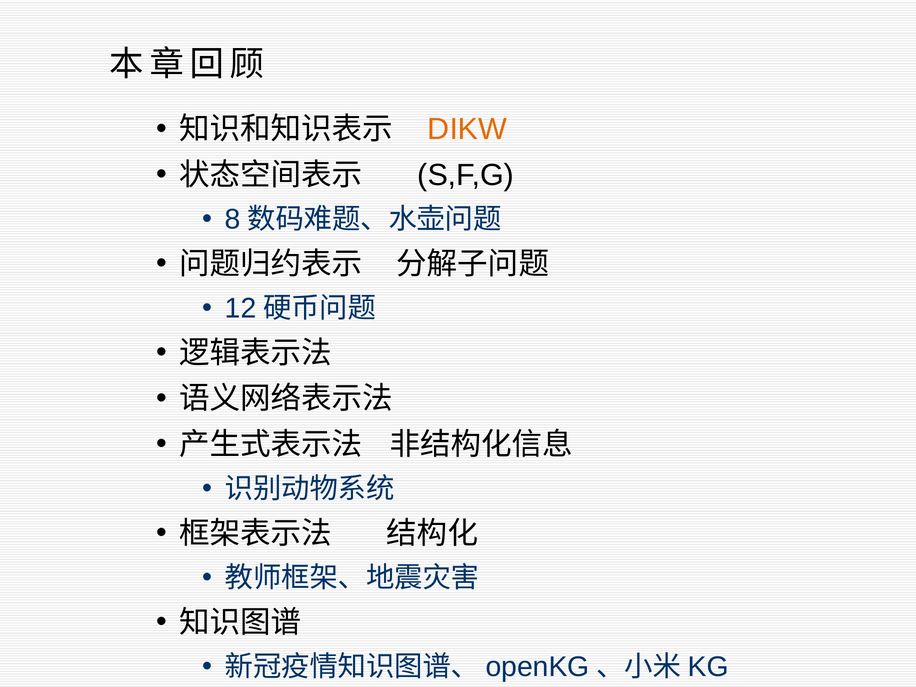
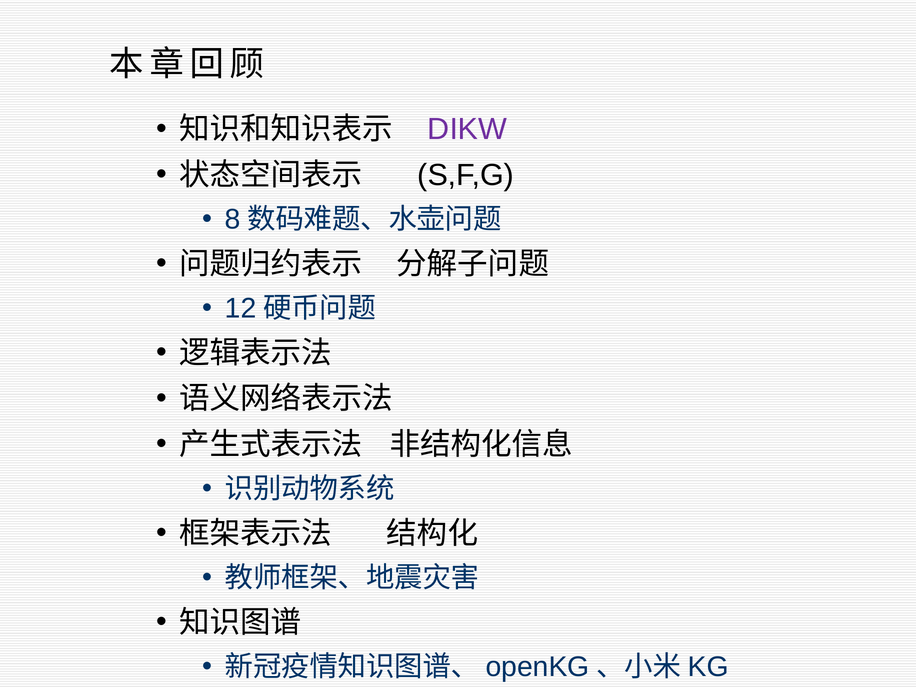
DIKW colour: orange -> purple
